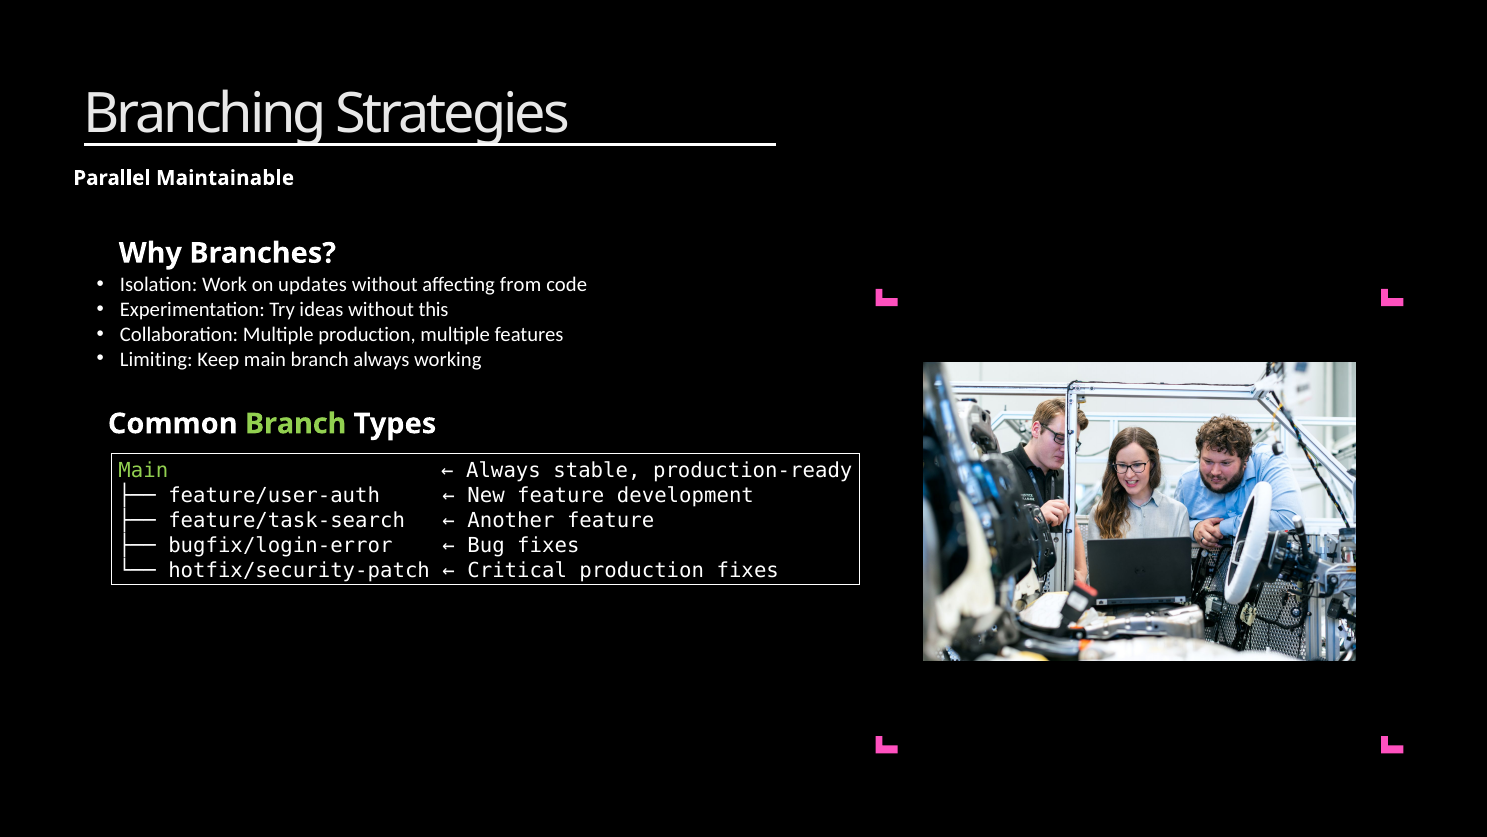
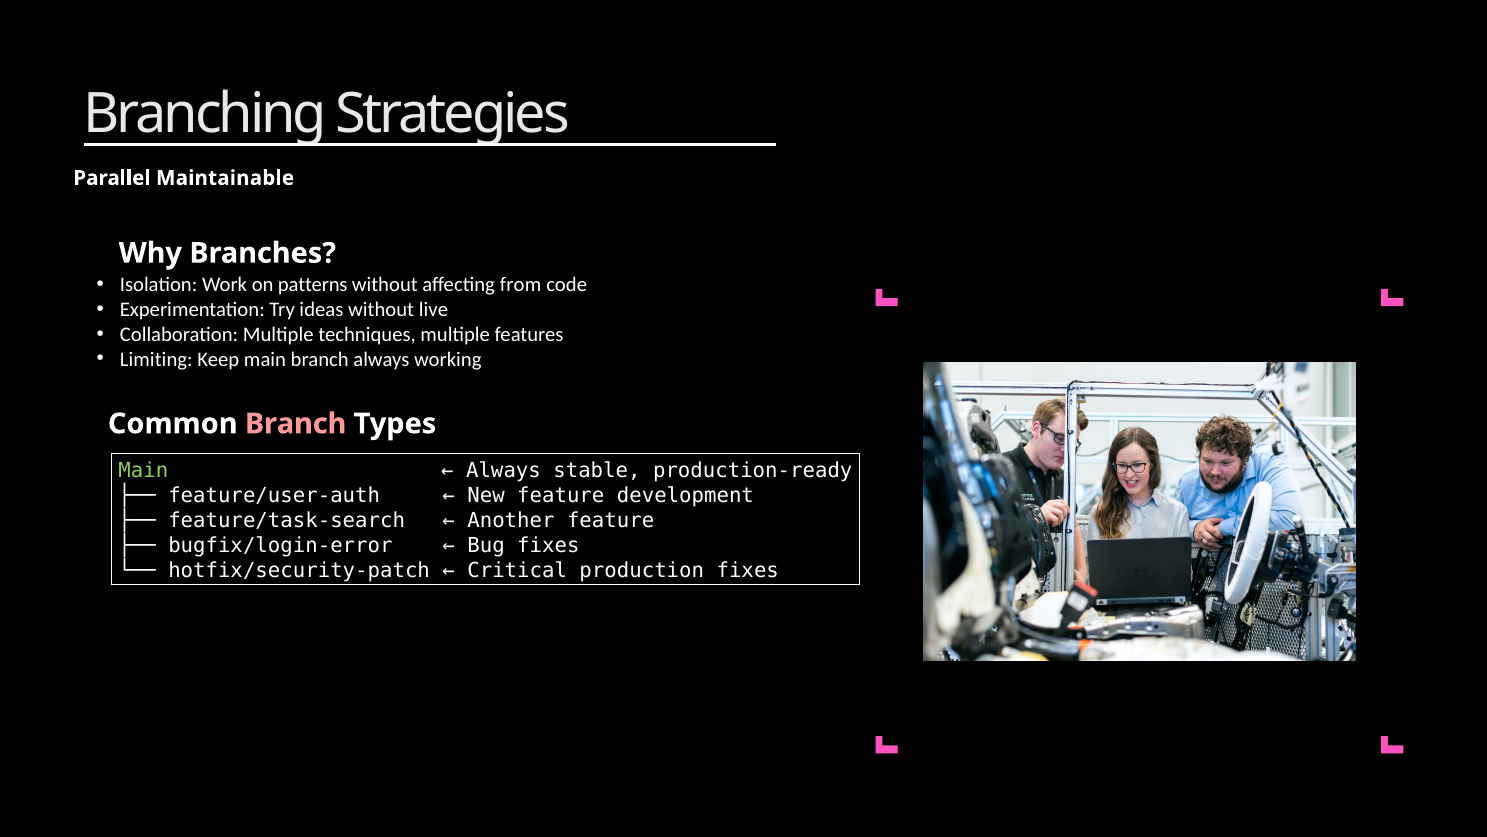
updates: updates -> patterns
this: this -> live
Multiple production: production -> techniques
Branch at (296, 423) colour: light green -> pink
